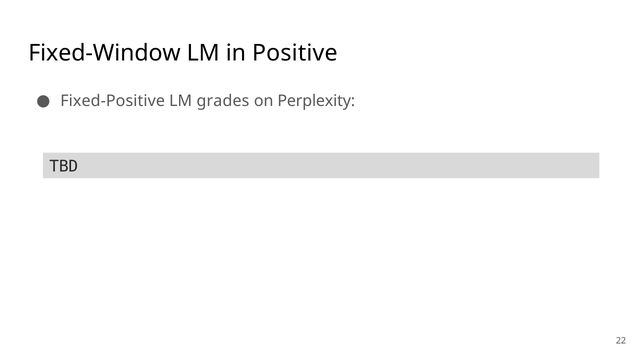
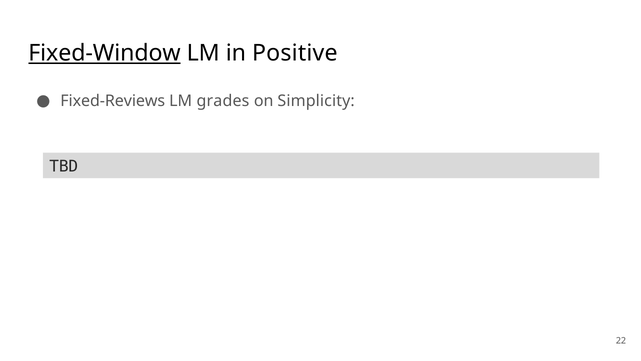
Fixed-Window underline: none -> present
Fixed-Positive: Fixed-Positive -> Fixed-Reviews
Perplexity: Perplexity -> Simplicity
